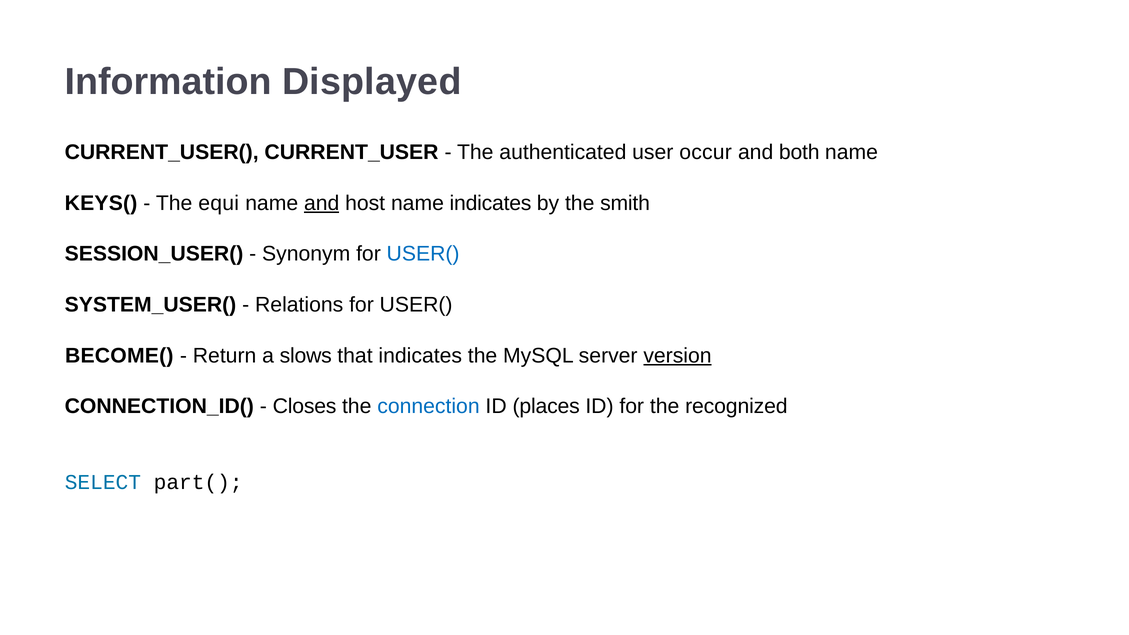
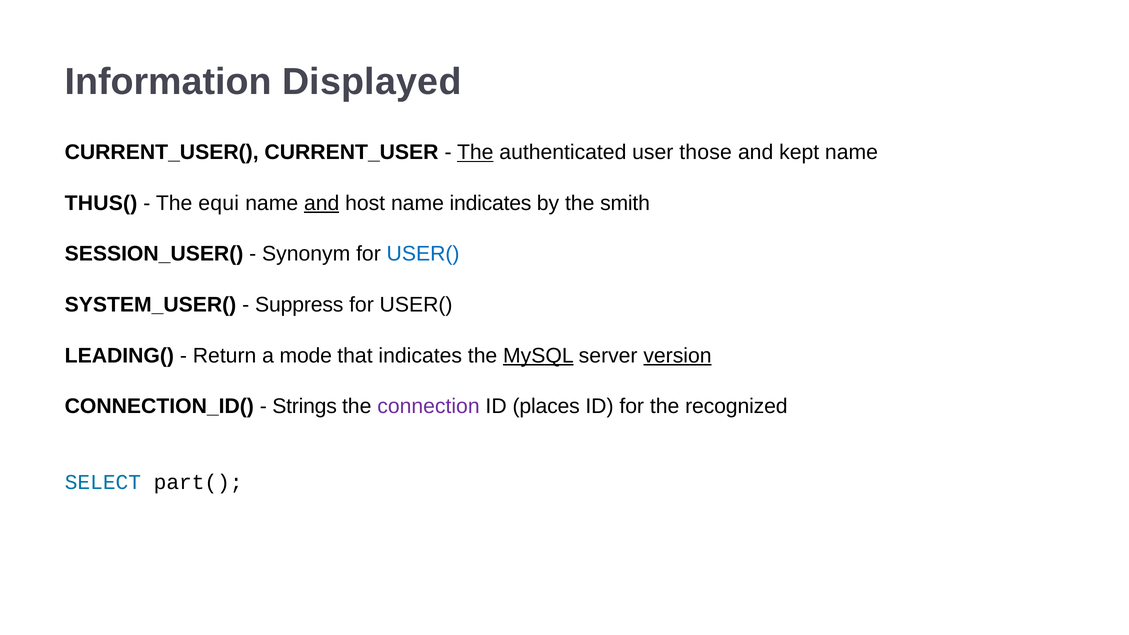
The at (475, 152) underline: none -> present
occur: occur -> those
both: both -> kept
KEYS(: KEYS( -> THUS(
Relations: Relations -> Suppress
BECOME(: BECOME( -> LEADING(
slows: slows -> mode
MySQL underline: none -> present
Closes: Closes -> Strings
connection colour: blue -> purple
